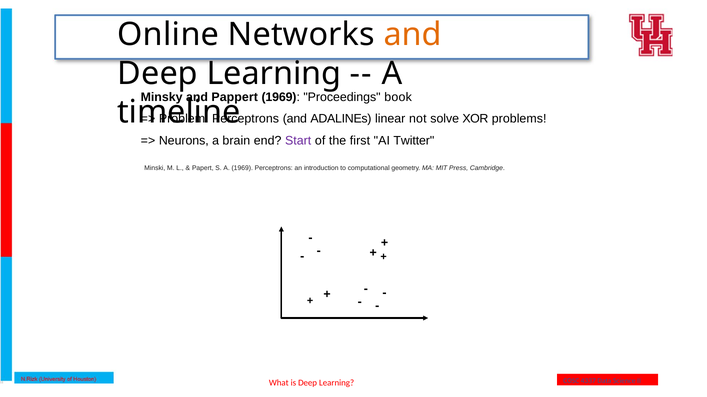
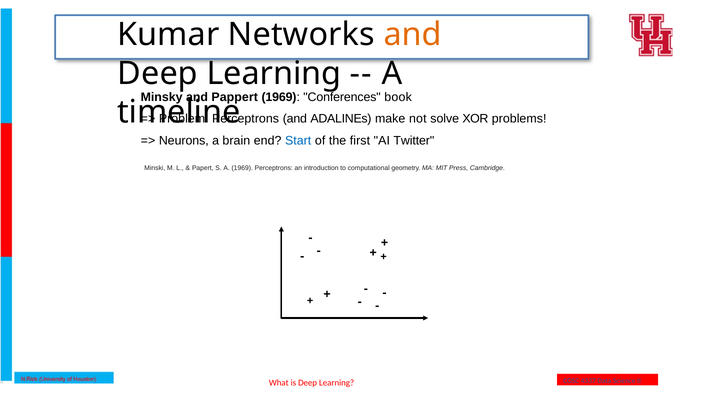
Online: Online -> Kumar
Proceedings: Proceedings -> Conferences
linear: linear -> make
Start colour: purple -> blue
